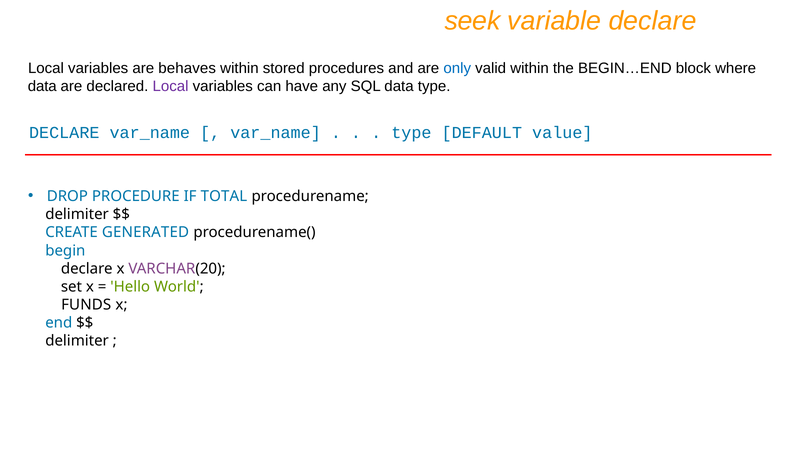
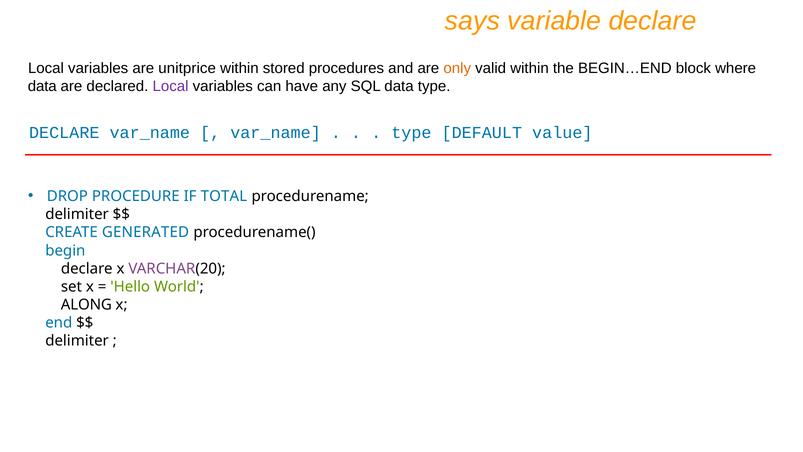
seek: seek -> says
behaves: behaves -> unitprice
only colour: blue -> orange
FUNDS: FUNDS -> ALONG
